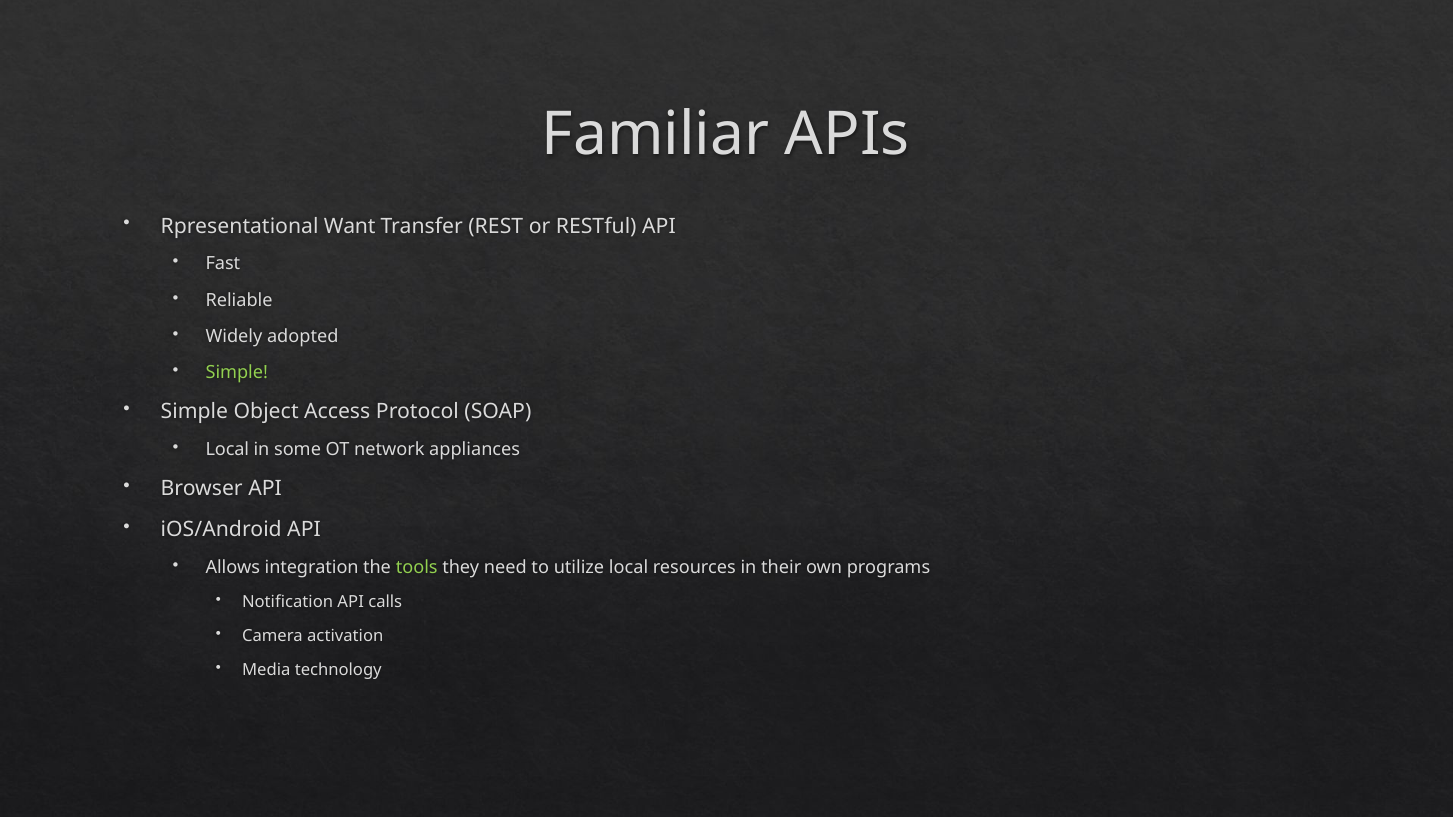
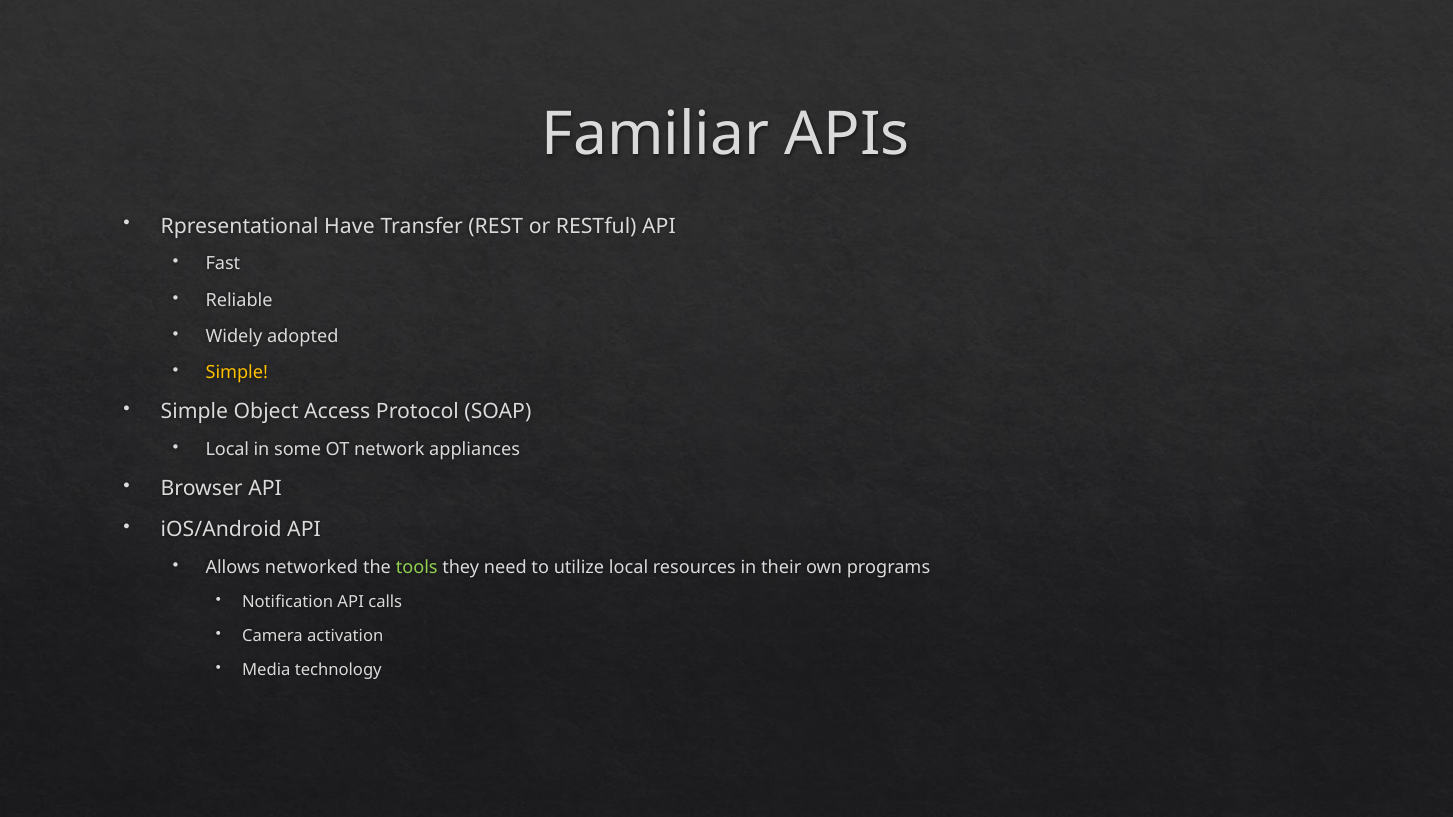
Want: Want -> Have
Simple at (237, 373) colour: light green -> yellow
integration: integration -> networked
